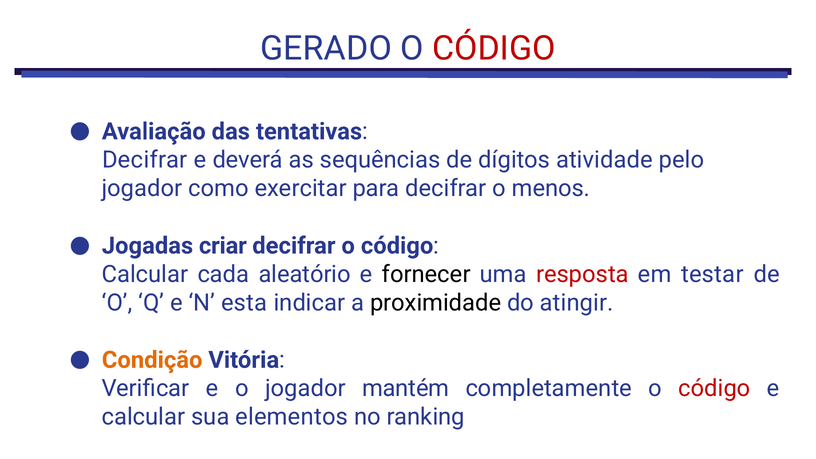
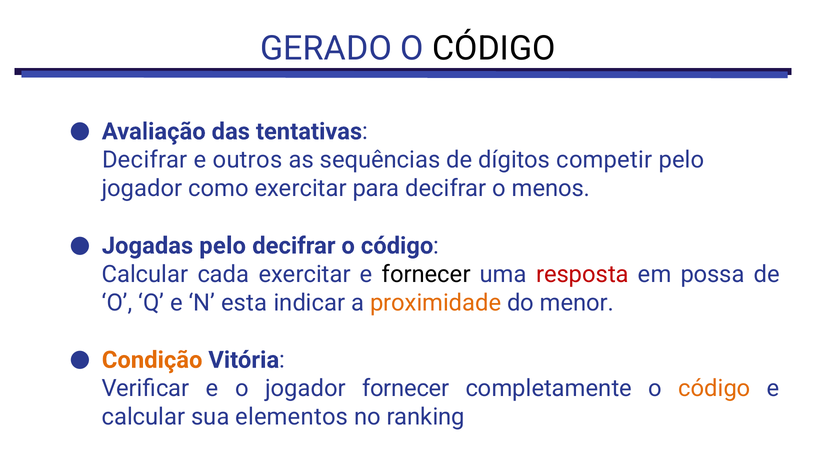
CÓDIGO at (494, 49) colour: red -> black
deverá: deverá -> outros
atividade: atividade -> competir
Jogadas criar: criar -> pelo
cada aleatório: aleatório -> exercitar
testar: testar -> possa
proximidade colour: black -> orange
atingir: atingir -> menor
jogador mantém: mantém -> fornecer
código at (714, 389) colour: red -> orange
